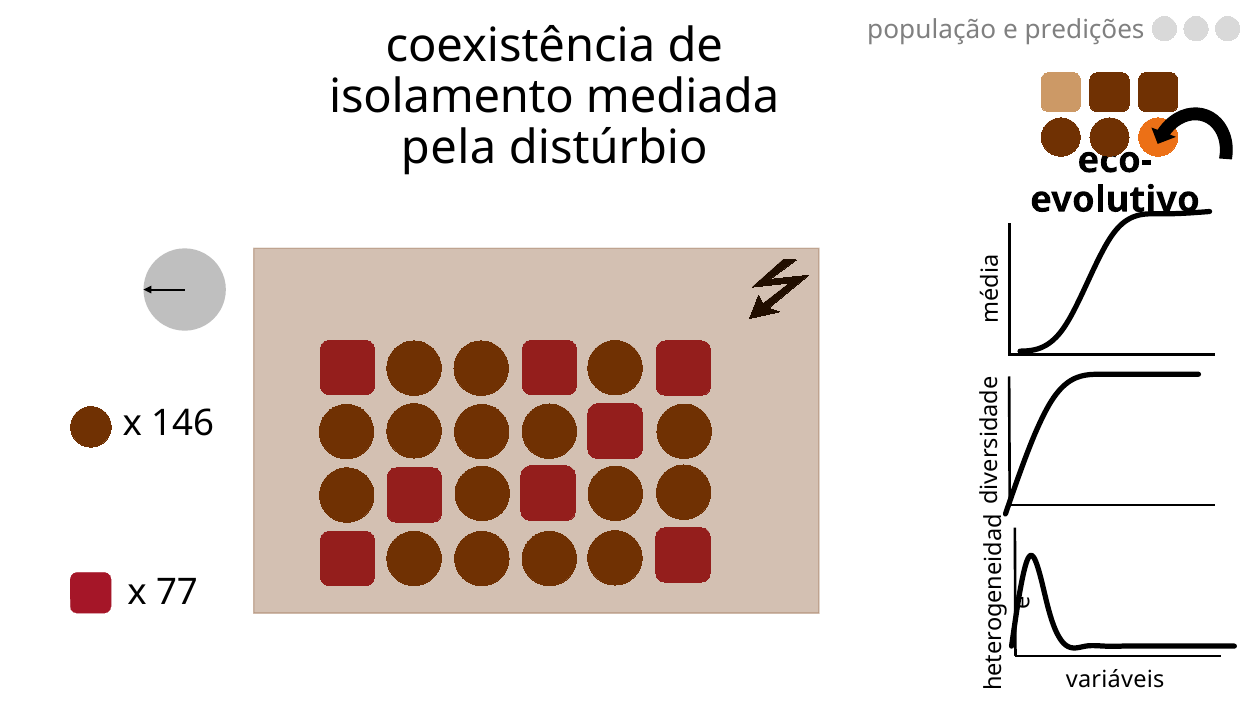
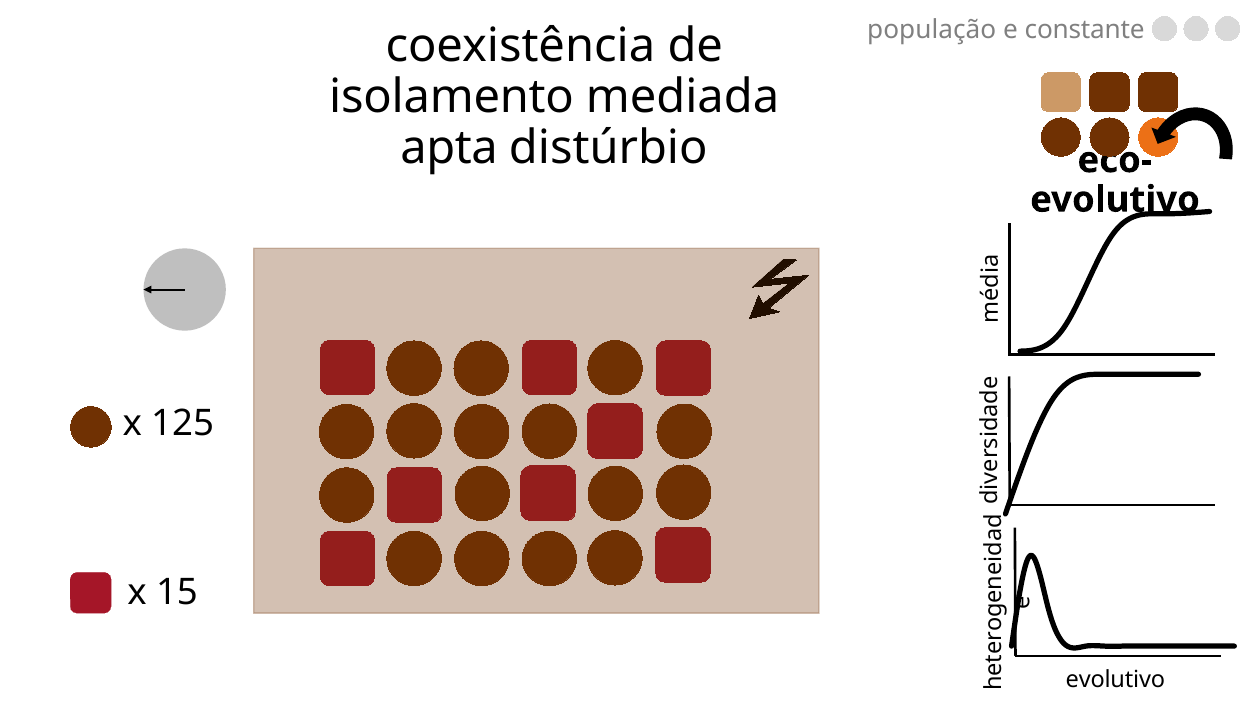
predições: predições -> constante
pela: pela -> apta
146: 146 -> 125
77: 77 -> 15
variáveis at (1115, 680): variáveis -> evolutivo
